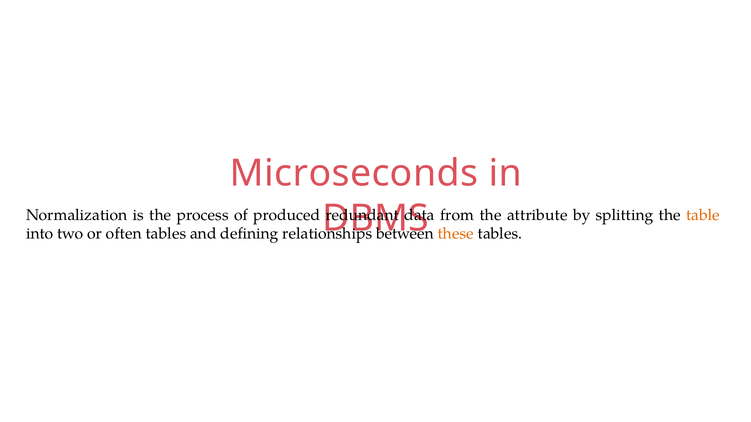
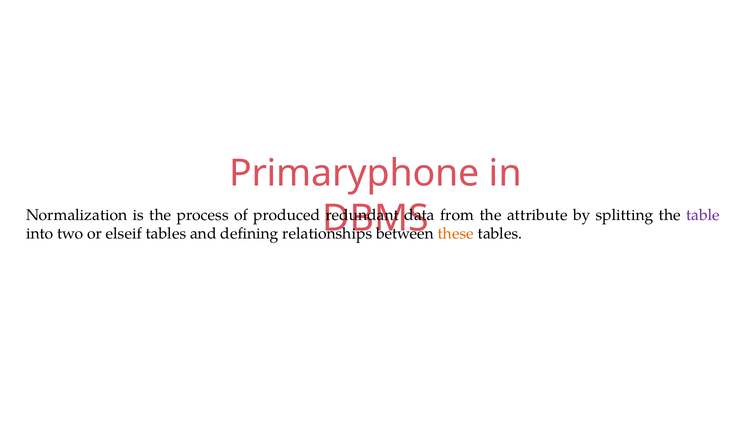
Microseconds: Microseconds -> Primaryphone
table colour: orange -> purple
often: often -> elseif
